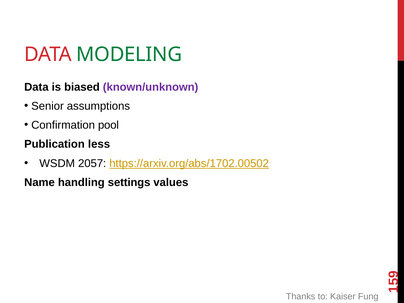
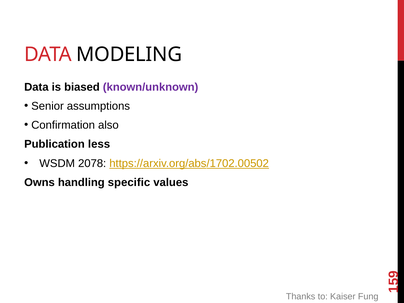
MODELING colour: green -> black
pool: pool -> also
2057: 2057 -> 2078
Name: Name -> Owns
settings: settings -> specific
